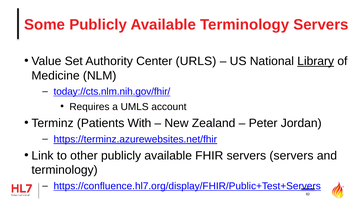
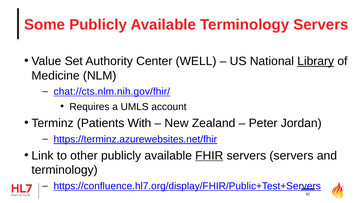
URLS: URLS -> WELL
today://cts.nlm.nih.gov/fhir/: today://cts.nlm.nih.gov/fhir/ -> chat://cts.nlm.nih.gov/fhir/
FHIR underline: none -> present
